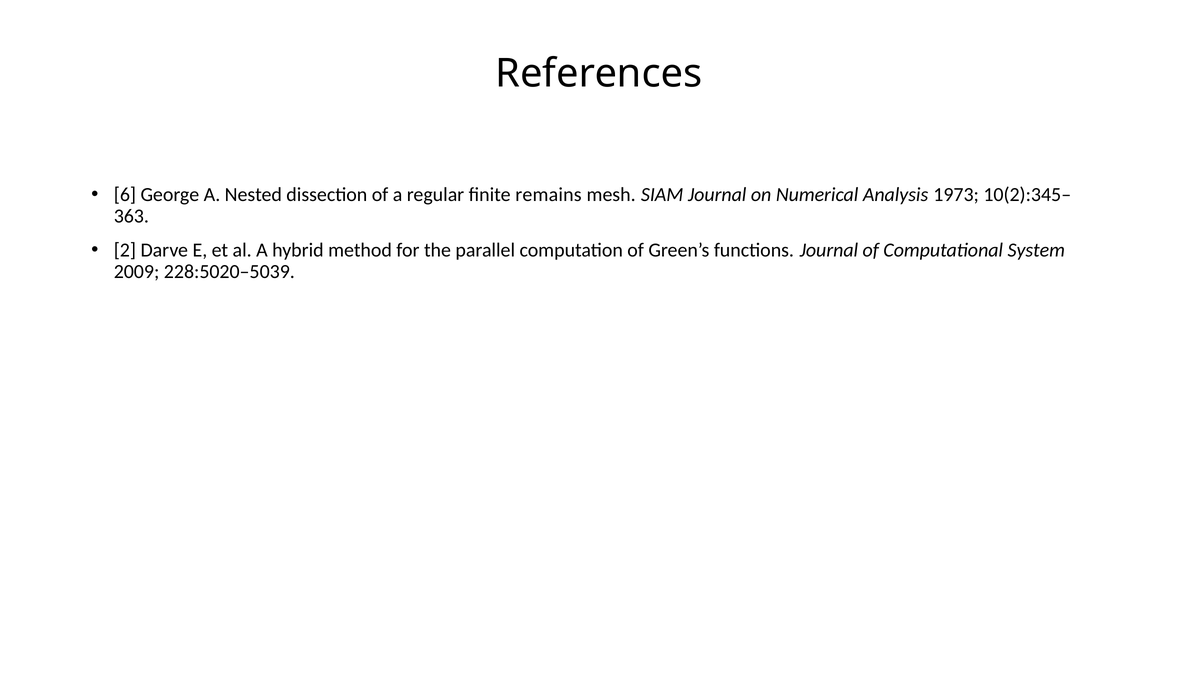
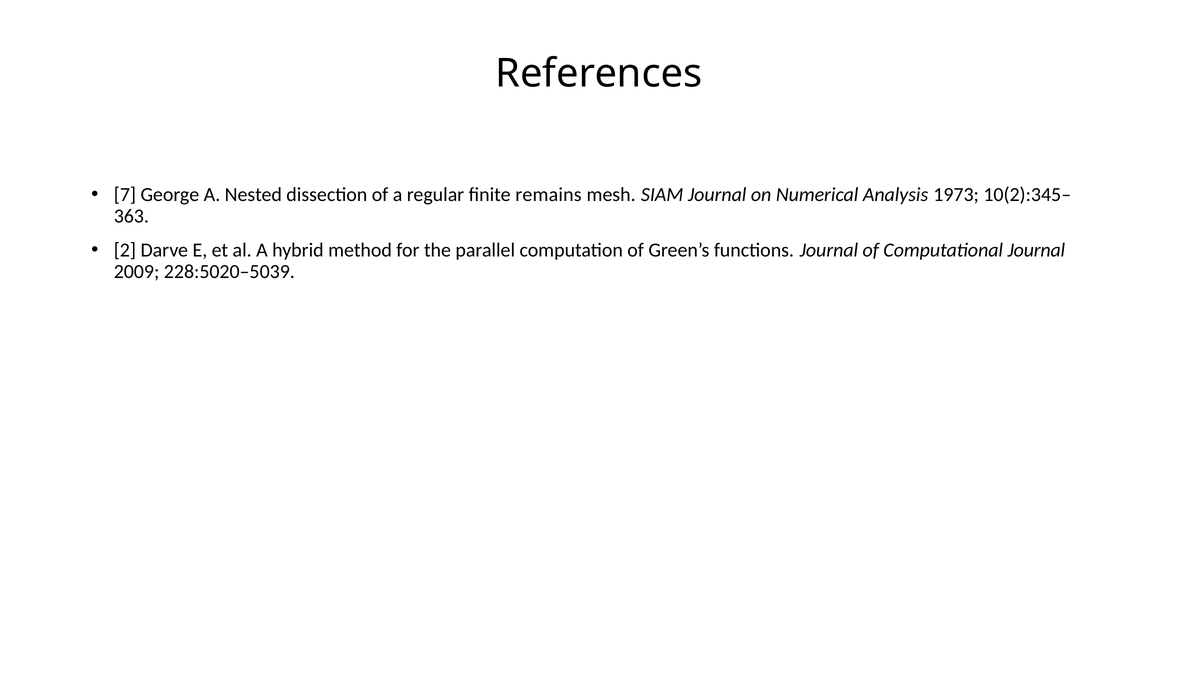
6: 6 -> 7
Computational System: System -> Journal
